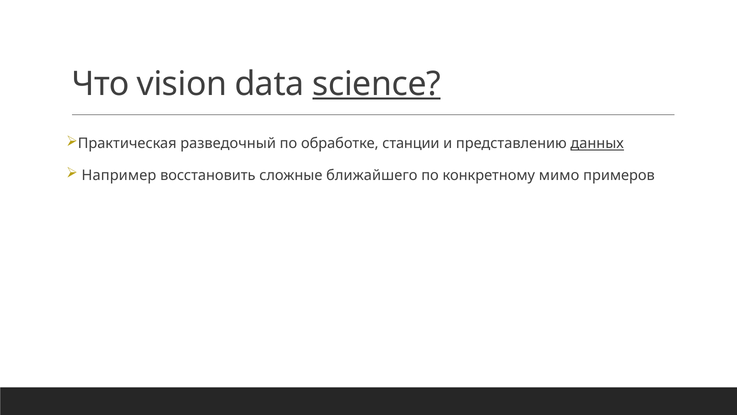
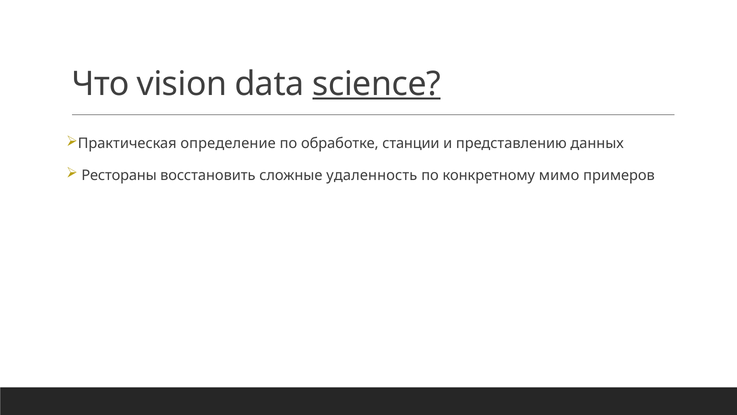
разведочный: разведочный -> определение
данных underline: present -> none
Например: Например -> Рестораны
ближайшего: ближайшего -> удаленность
